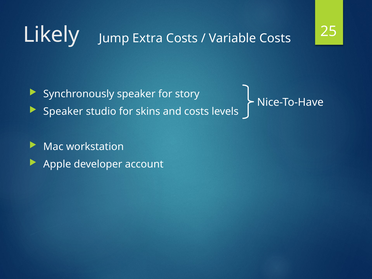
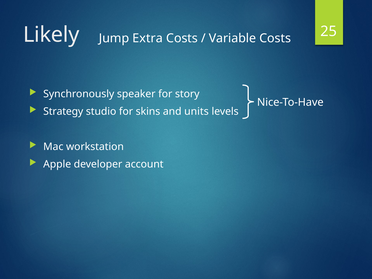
Speaker at (63, 111): Speaker -> Strategy
and costs: costs -> units
